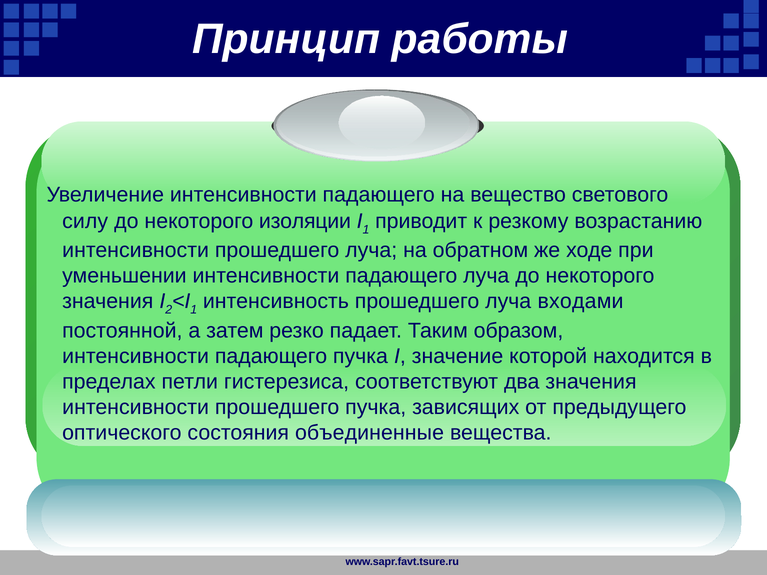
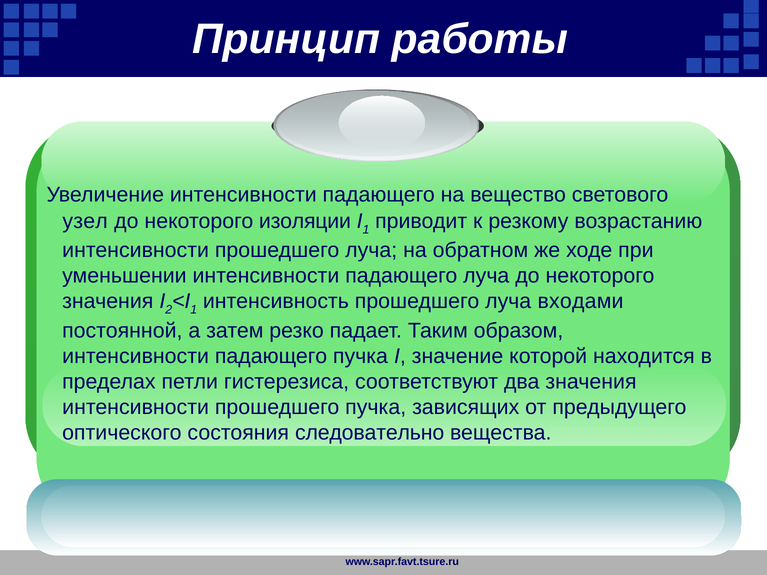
силу: силу -> узел
объединенные: объединенные -> следовательно
